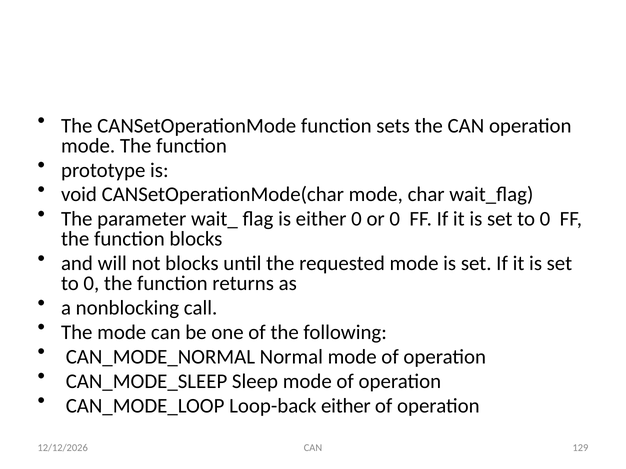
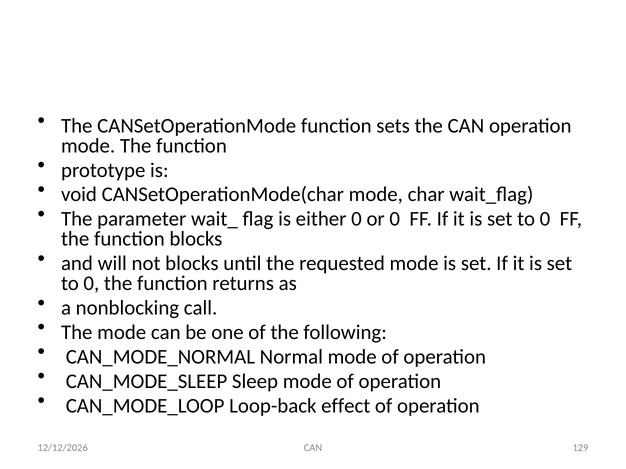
Loop-back either: either -> effect
